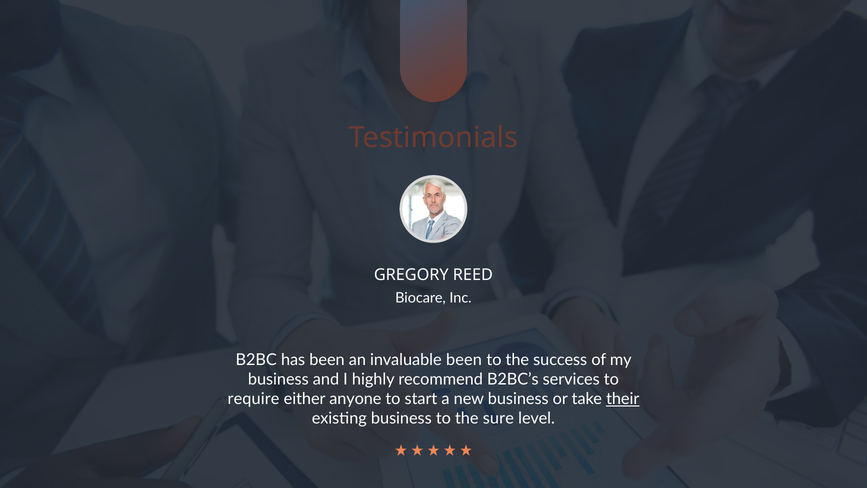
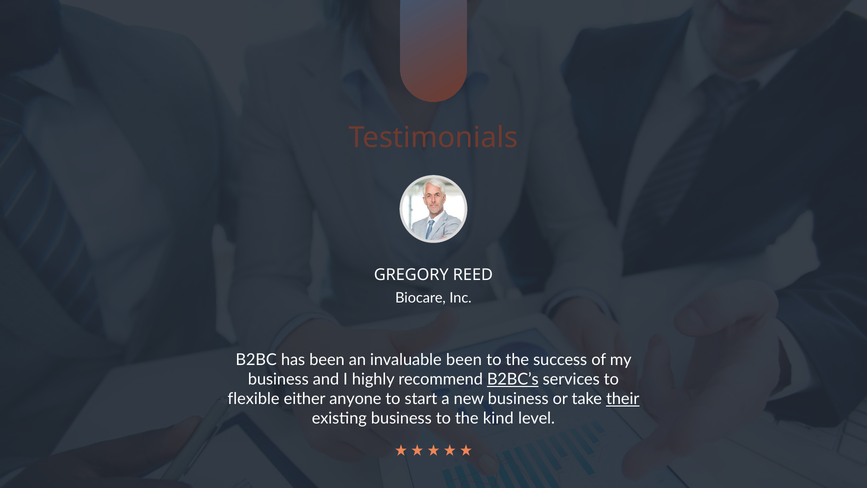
B2BC’s underline: none -> present
require: require -> flexible
sure: sure -> kind
